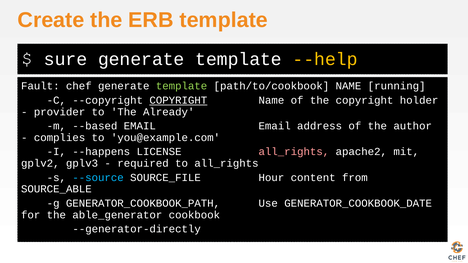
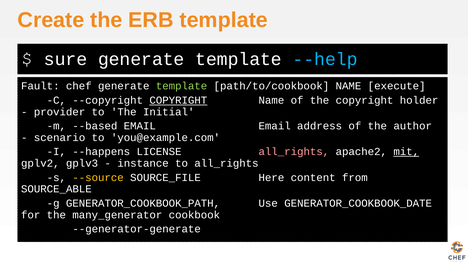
--help colour: yellow -> light blue
running: running -> execute
Already: Already -> Initial
complies: complies -> scenario
mit underline: none -> present
required: required -> instance
--source colour: light blue -> yellow
Hour: Hour -> Here
able_generator: able_generator -> many_generator
--generator-directly: --generator-directly -> --generator-generate
